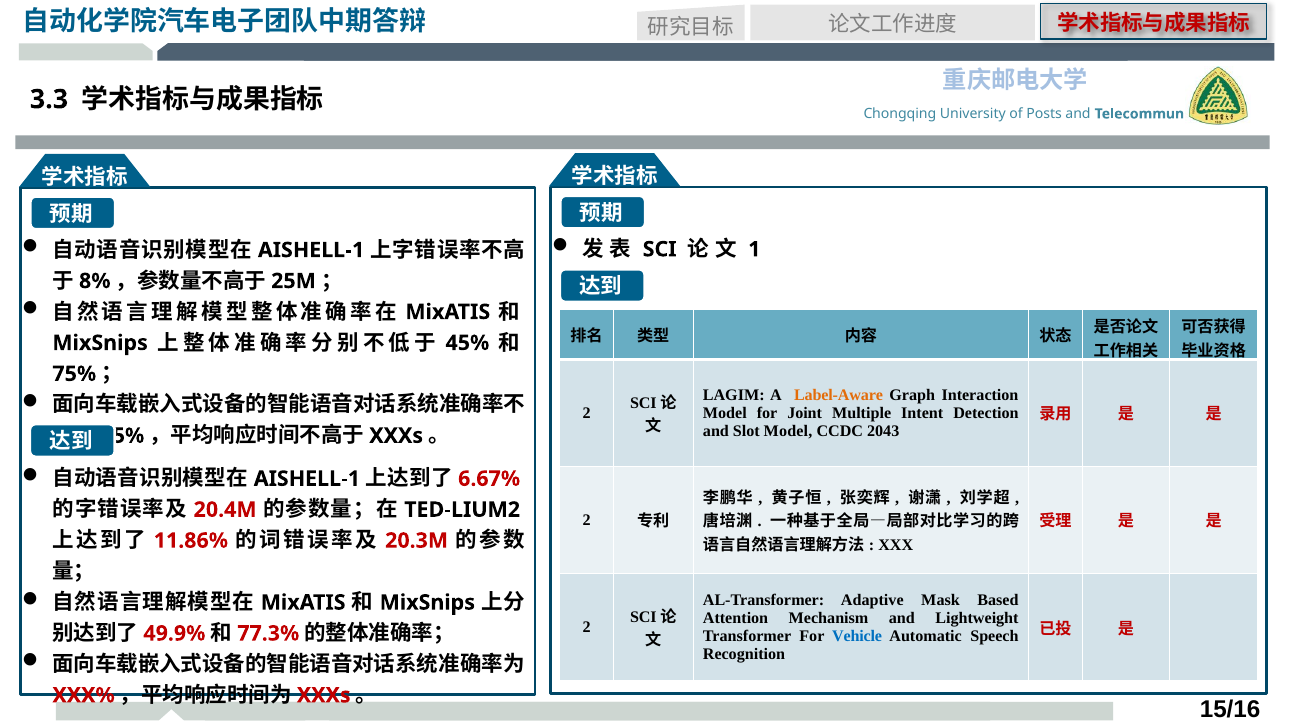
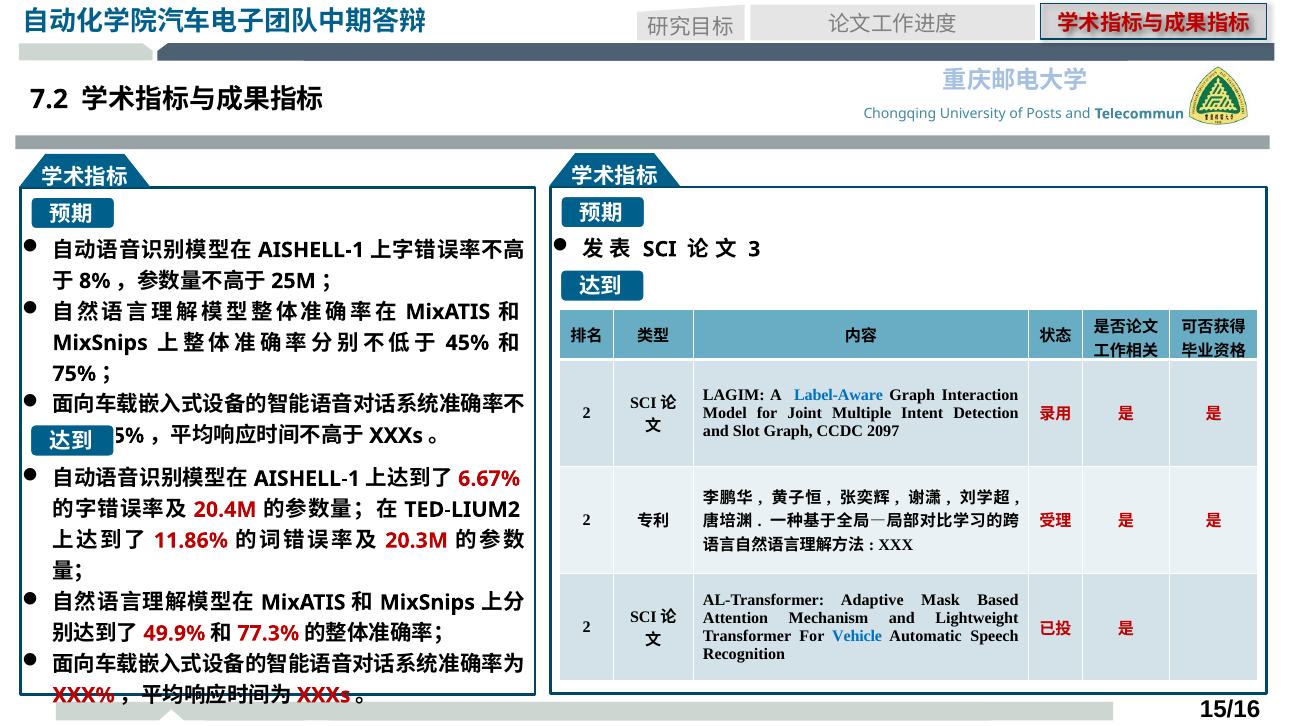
3.3: 3.3 -> 7.2
1: 1 -> 3
Label-Aware colour: orange -> blue
Slot Model: Model -> Graph
2043: 2043 -> 2097
